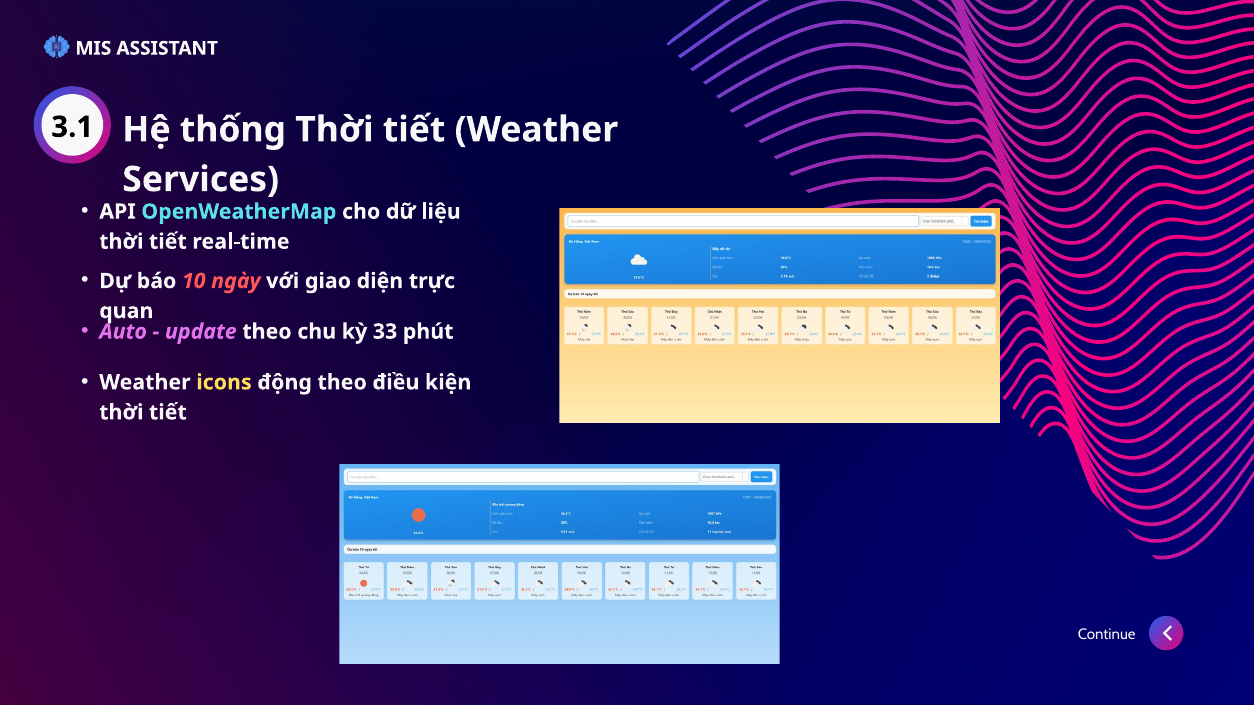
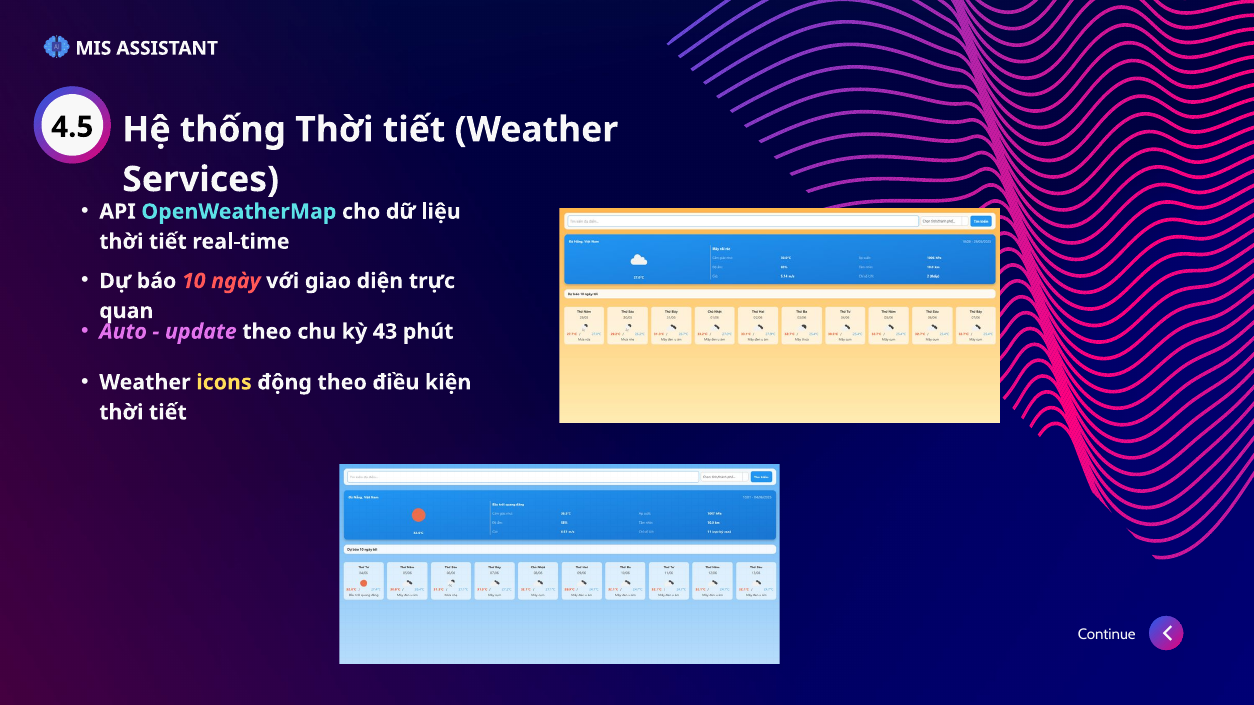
3.1: 3.1 -> 4.5
33: 33 -> 43
